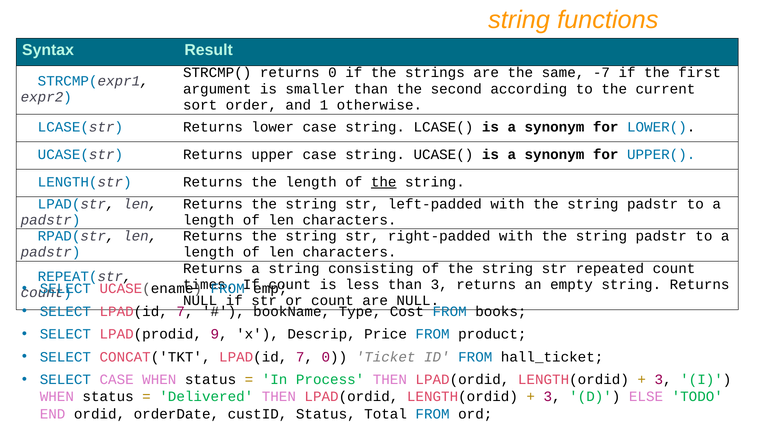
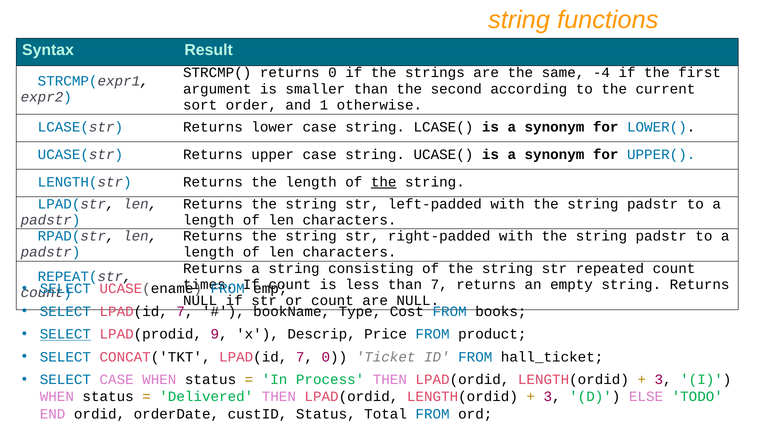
-7: -7 -> -4
than 3: 3 -> 7
SELECT at (65, 334) underline: none -> present
